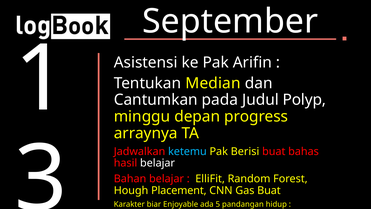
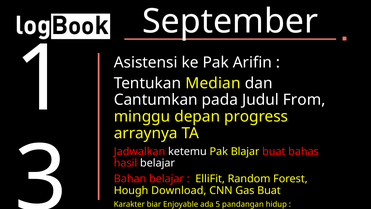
Polyp: Polyp -> From
ketemu colour: light blue -> white
Berisi: Berisi -> Blajar
Placement: Placement -> Download
